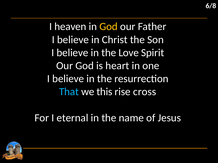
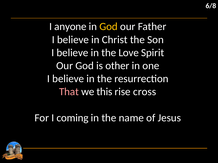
heaven: heaven -> anyone
heart: heart -> other
That colour: light blue -> pink
eternal: eternal -> coming
